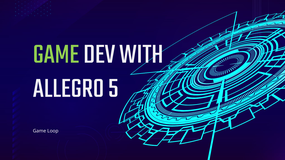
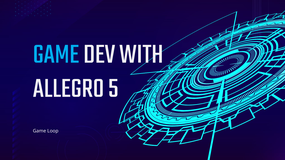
GAME at (56, 53) colour: light green -> light blue
